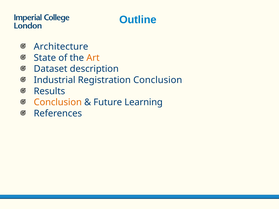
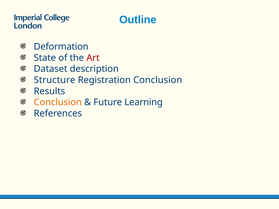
Architecture: Architecture -> Deformation
Art colour: orange -> red
Industrial: Industrial -> Structure
